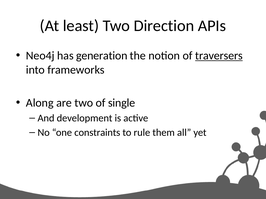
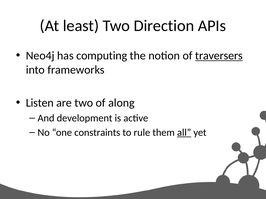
generation: generation -> computing
Along: Along -> Listen
single: single -> along
all underline: none -> present
